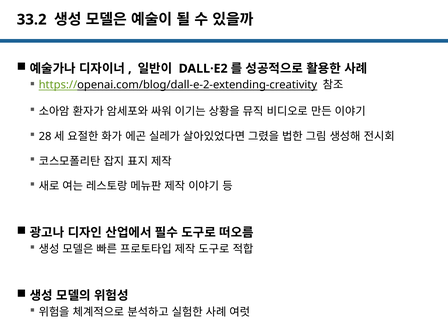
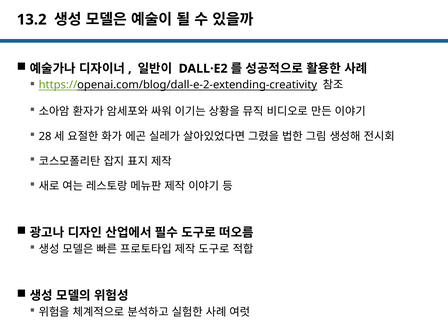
33.2: 33.2 -> 13.2
